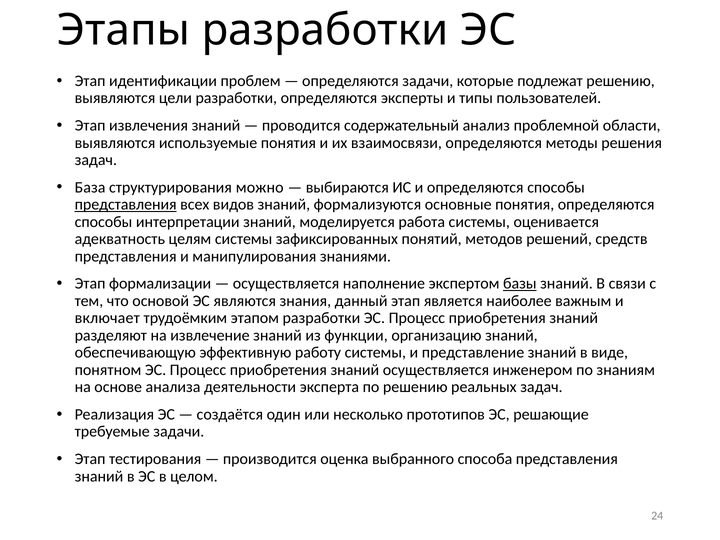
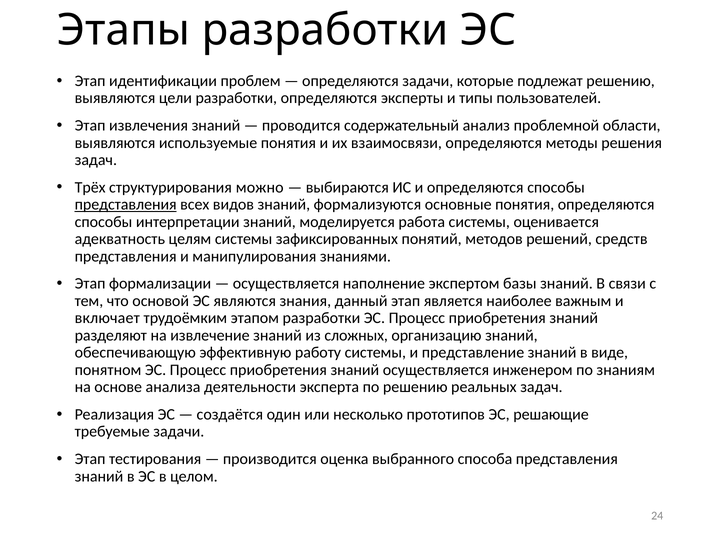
База: База -> Трёх
базы underline: present -> none
функции: функции -> сложных
